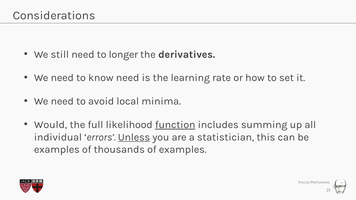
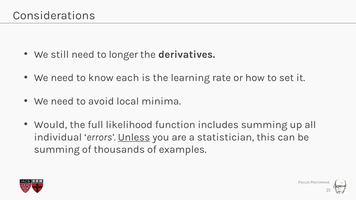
know need: need -> each
function underline: present -> none
examples at (57, 150): examples -> summing
